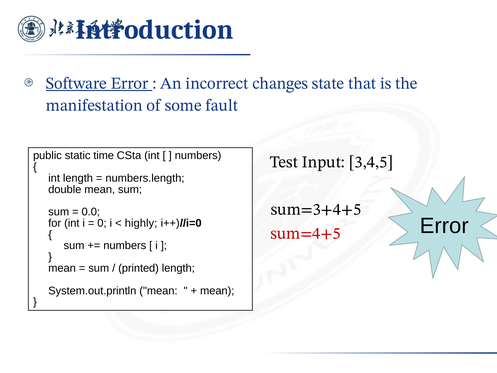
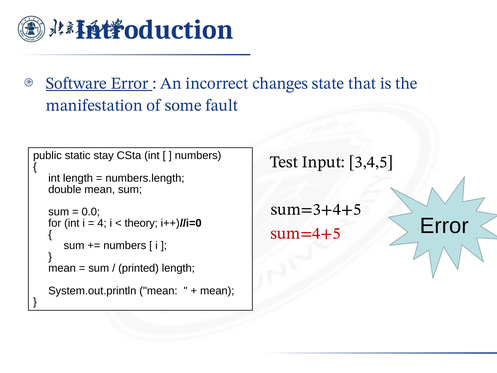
time: time -> stay
0: 0 -> 4
highly: highly -> theory
